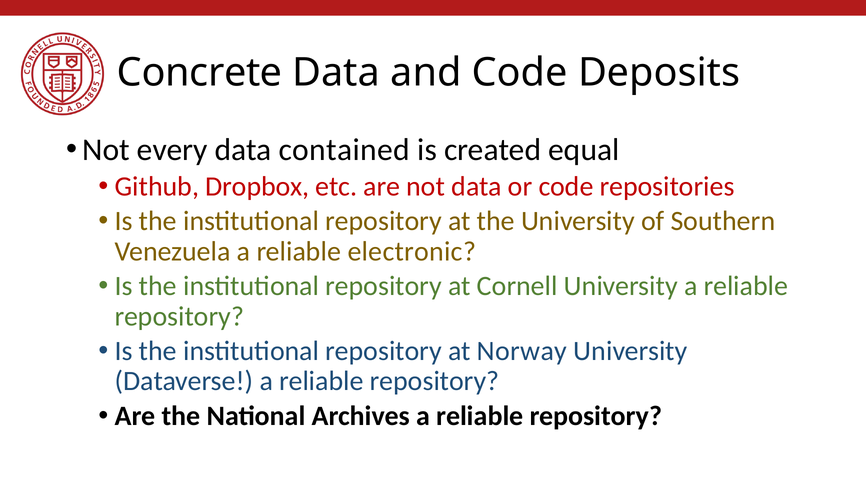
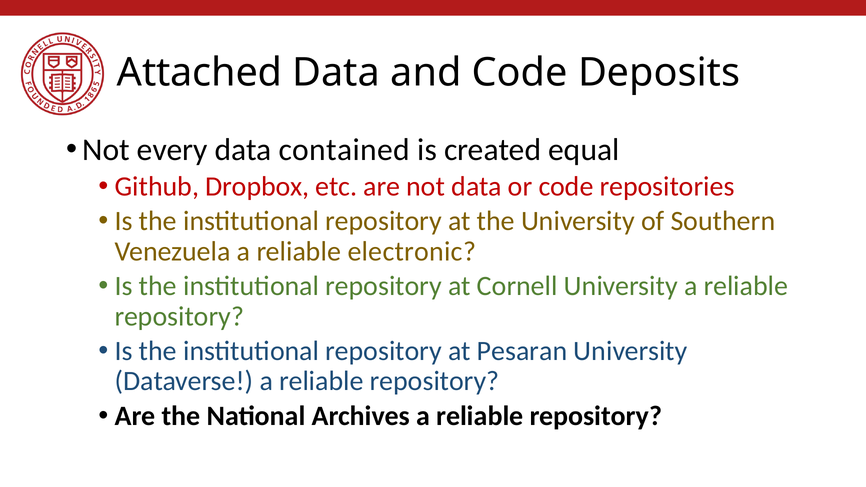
Concrete: Concrete -> Attached
Norway: Norway -> Pesaran
